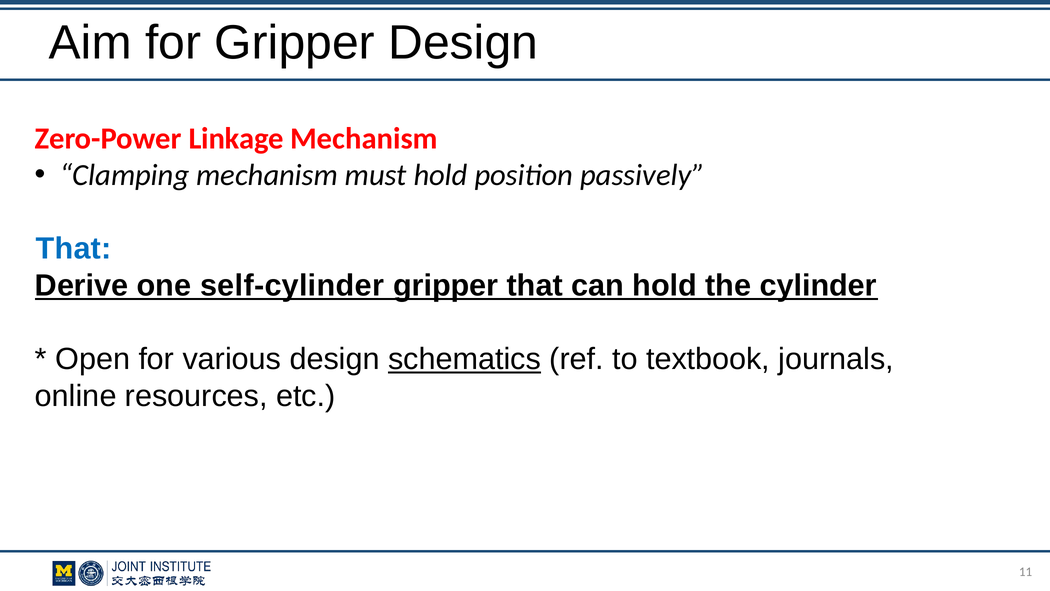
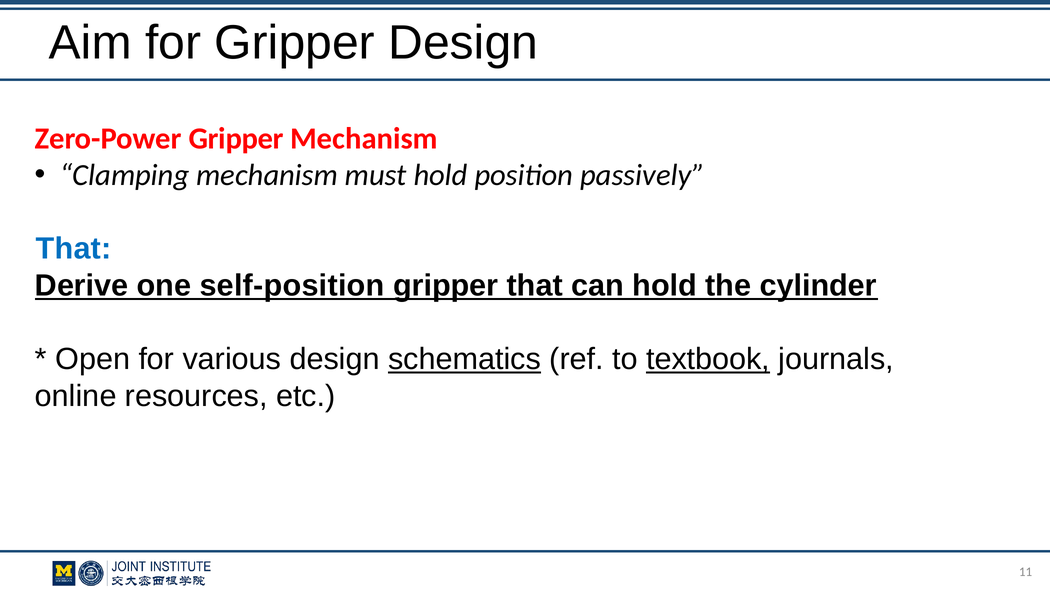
Zero-Power Linkage: Linkage -> Gripper
self-cylinder: self-cylinder -> self-position
textbook underline: none -> present
